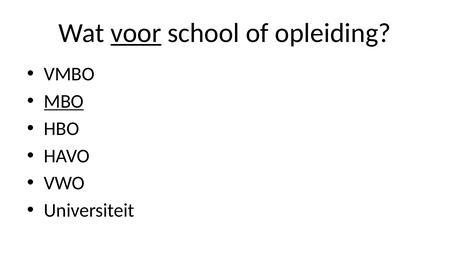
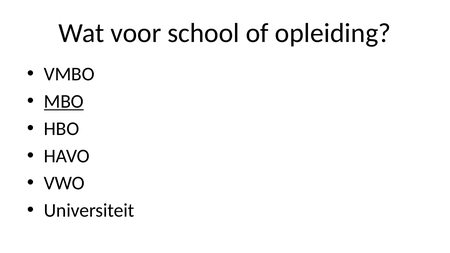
voor underline: present -> none
